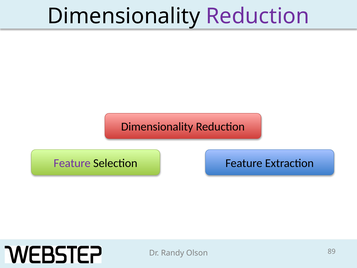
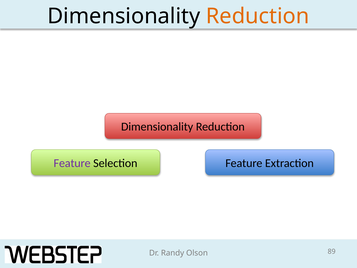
Reduction at (258, 16) colour: purple -> orange
